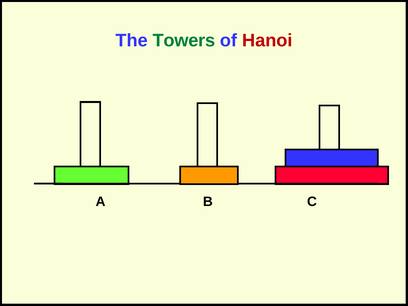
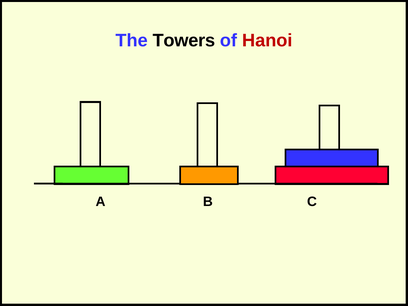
Towers colour: green -> black
